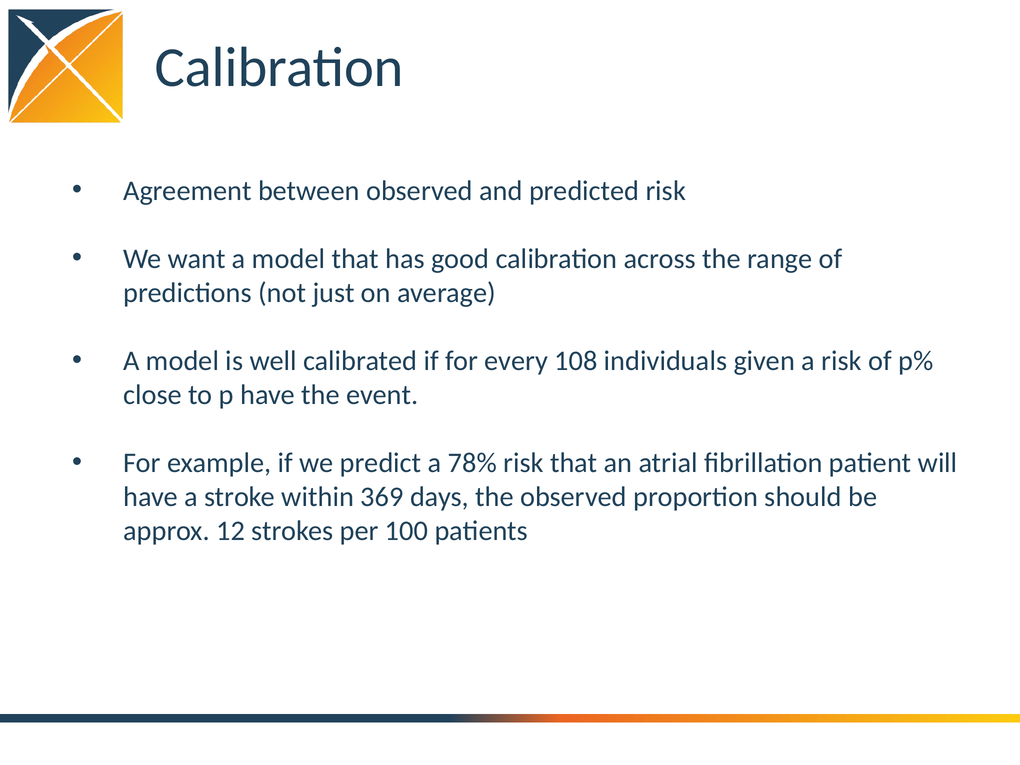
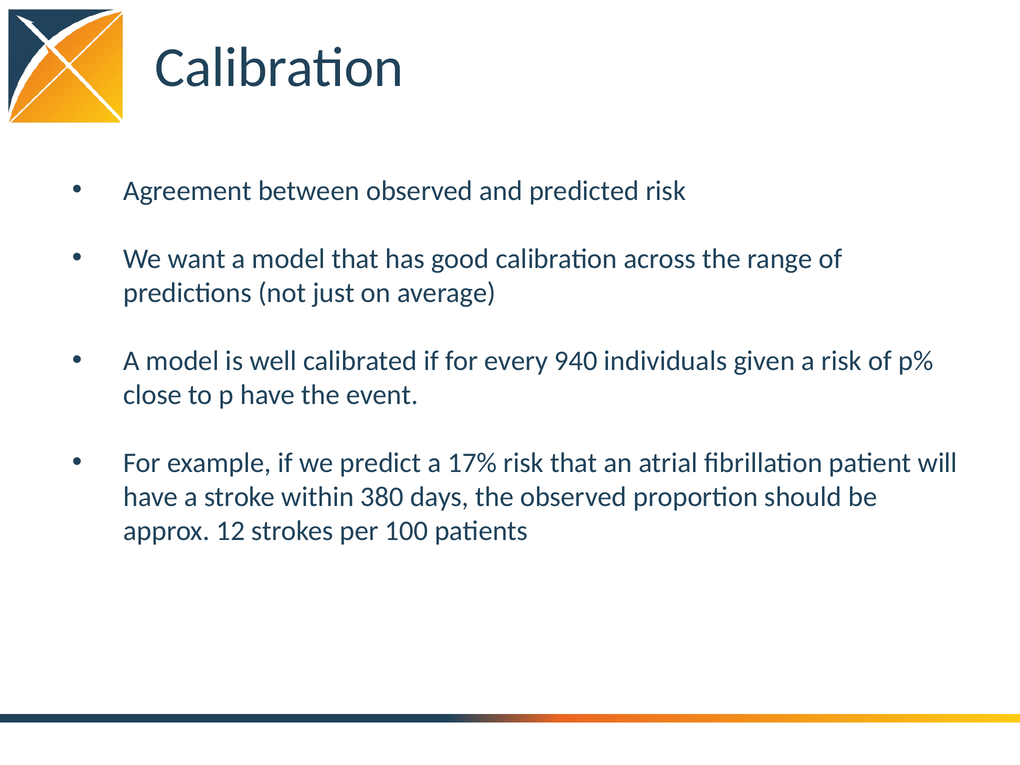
108: 108 -> 940
78%: 78% -> 17%
369: 369 -> 380
